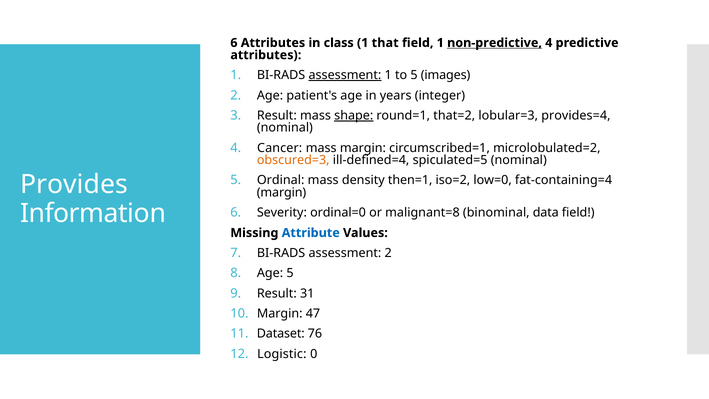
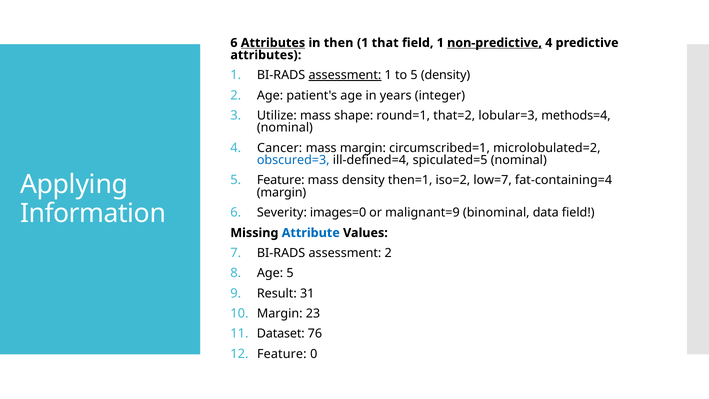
Attributes at (273, 43) underline: none -> present
class: class -> then
5 images: images -> density
Result at (277, 115): Result -> Utilize
shape underline: present -> none
provides=4: provides=4 -> methods=4
obscured=3 colour: orange -> blue
5 Ordinal: Ordinal -> Feature
low=0: low=0 -> low=7
Provides: Provides -> Applying
ordinal=0: ordinal=0 -> images=0
malignant=8: malignant=8 -> malignant=9
47: 47 -> 23
Logistic at (282, 354): Logistic -> Feature
